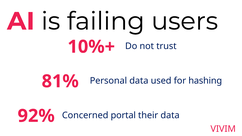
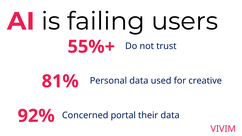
10%+: 10%+ -> 55%+
hashing: hashing -> creative
